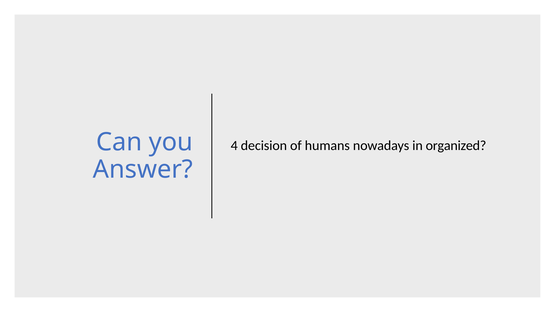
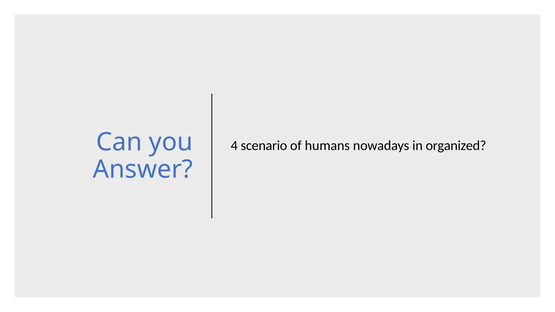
decision: decision -> scenario
